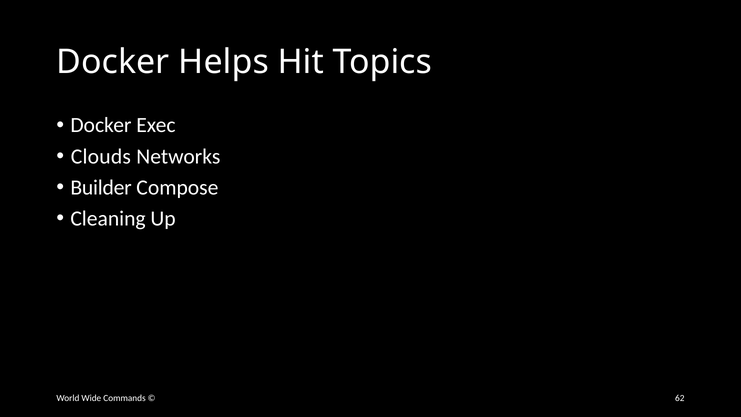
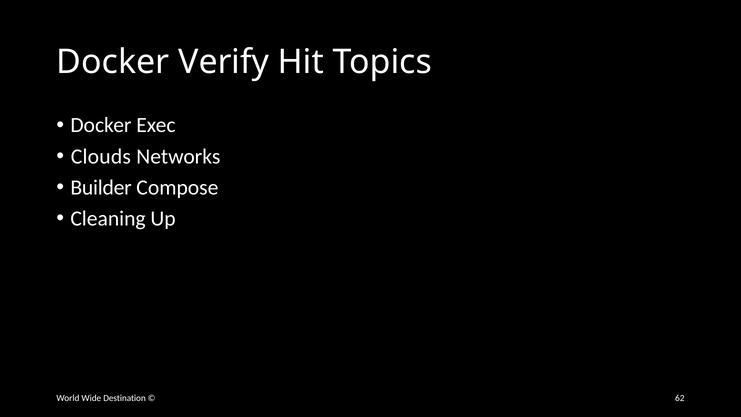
Helps: Helps -> Verify
Commands: Commands -> Destination
